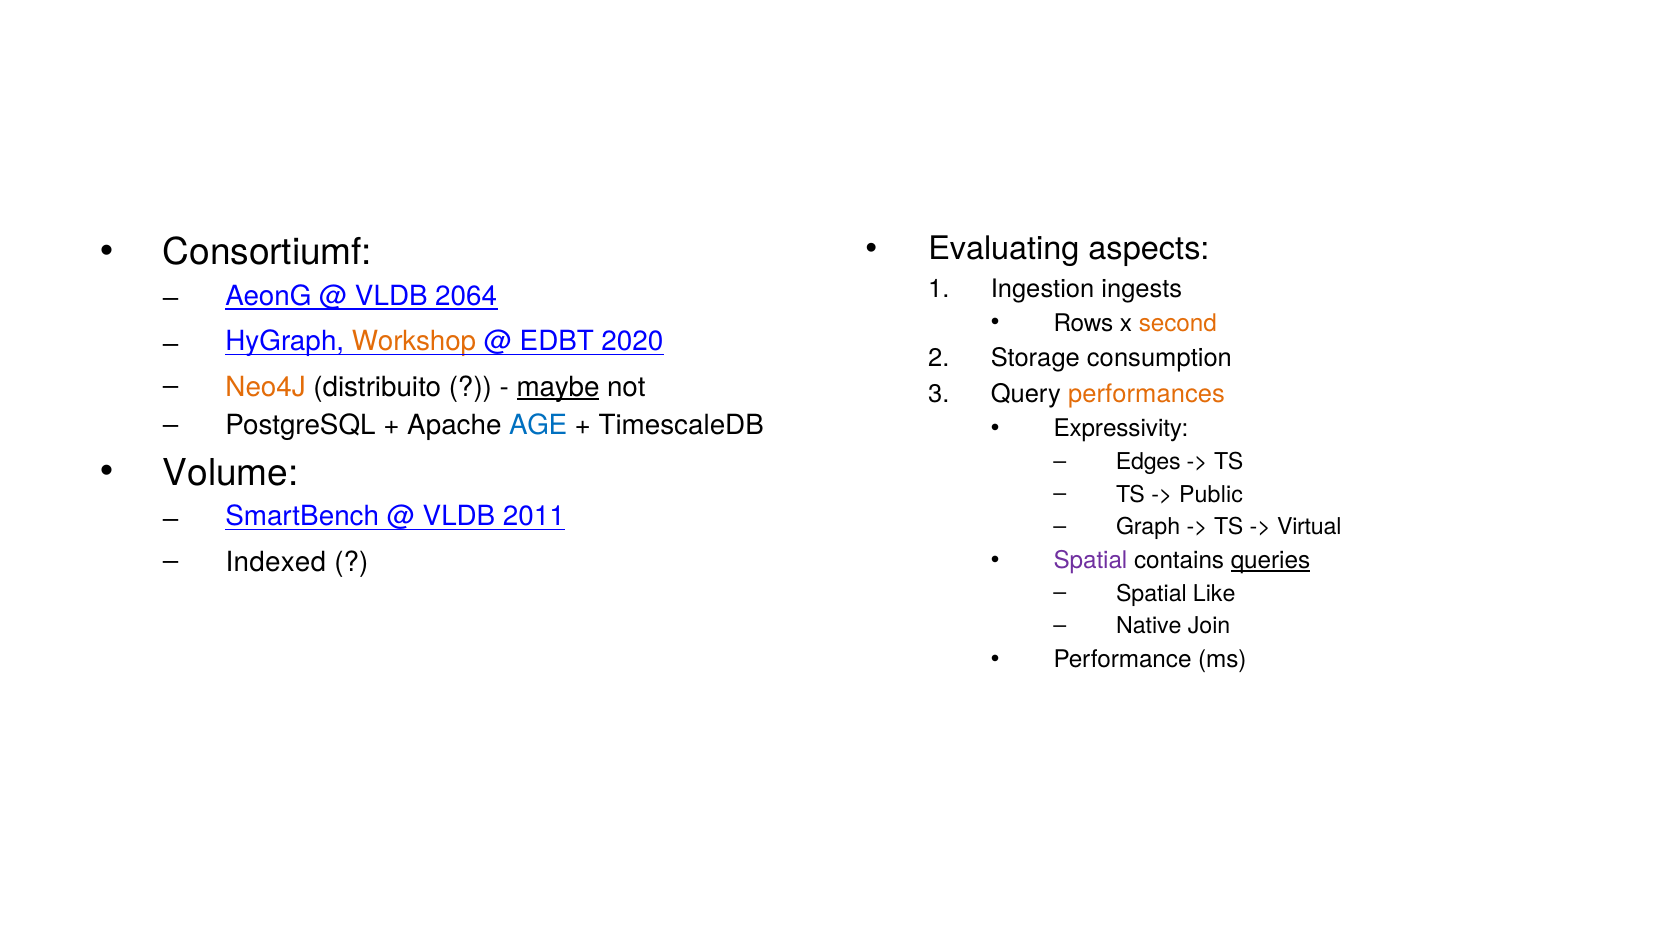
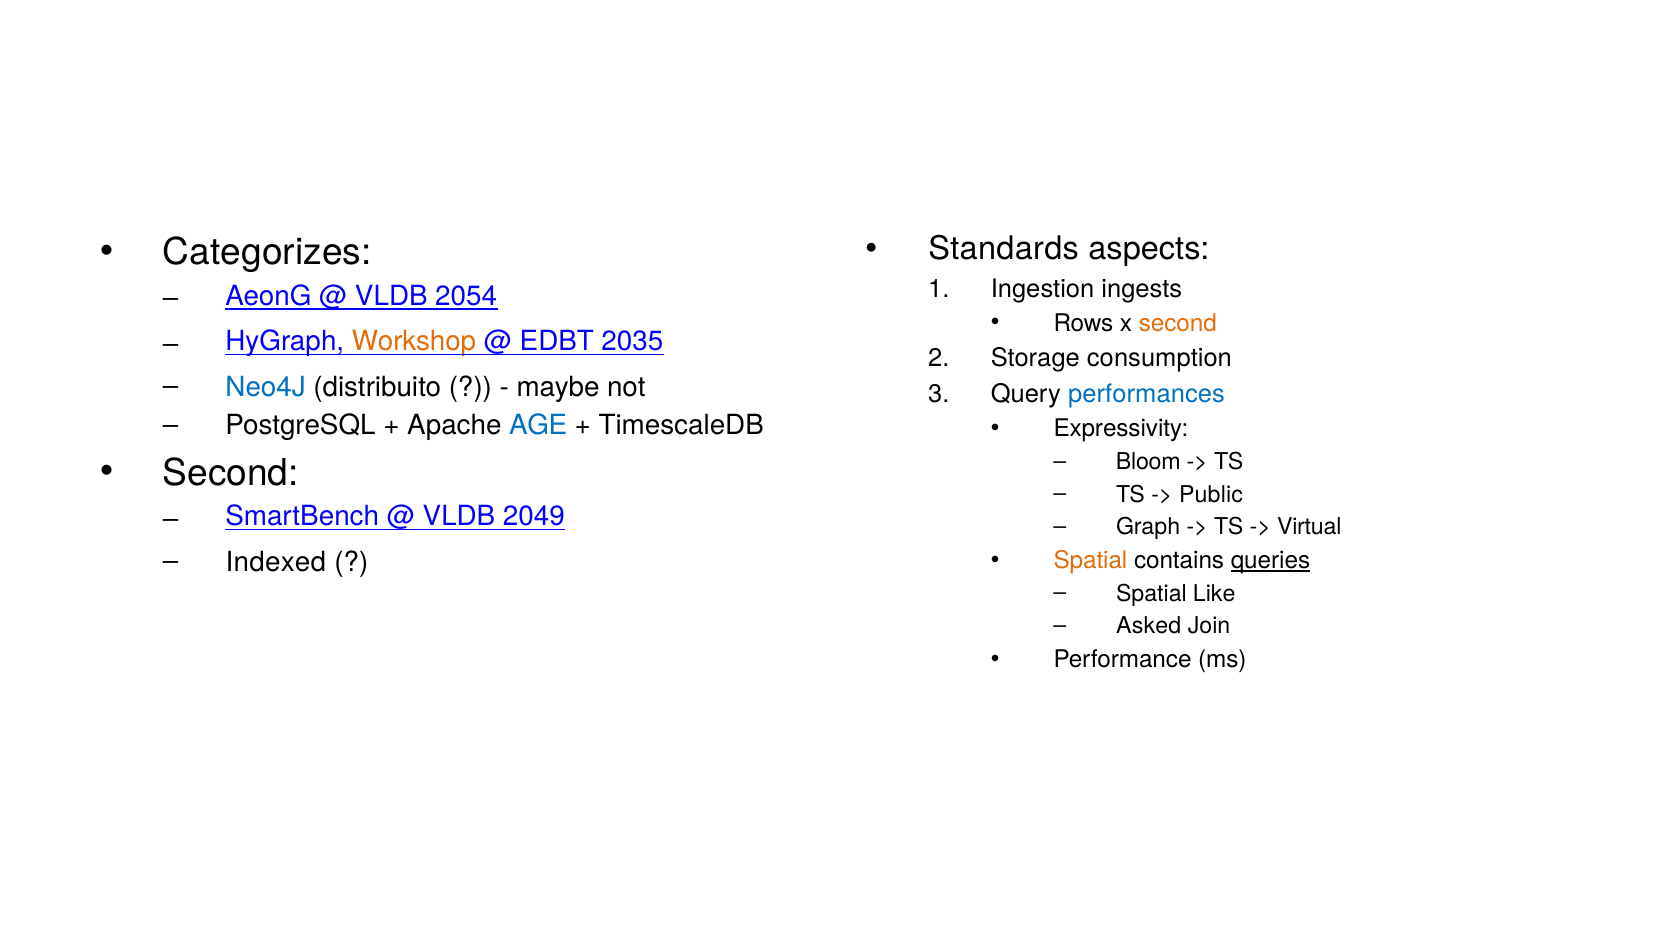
Evaluating: Evaluating -> Standards
Consortiumf: Consortiumf -> Categorizes
2064: 2064 -> 2054
2020: 2020 -> 2035
Neo4J colour: orange -> blue
maybe underline: present -> none
performances colour: orange -> blue
Edges: Edges -> Bloom
Volume at (231, 473): Volume -> Second
2011: 2011 -> 2049
Spatial at (1090, 561) colour: purple -> orange
Native: Native -> Asked
